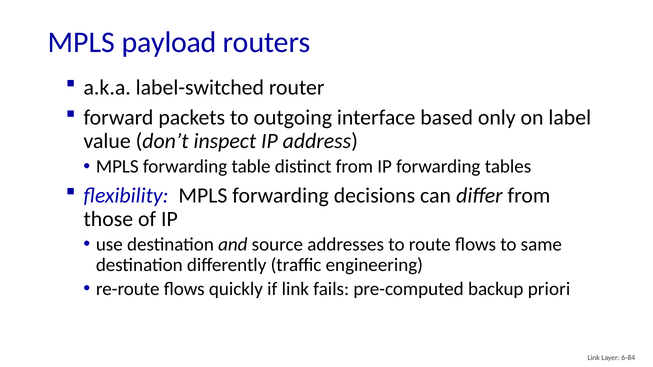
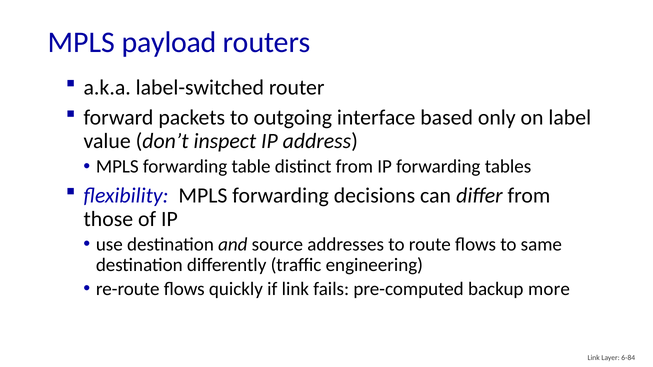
priori: priori -> more
